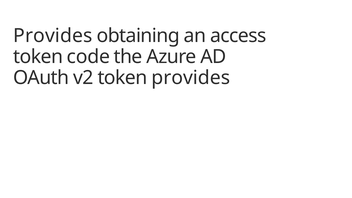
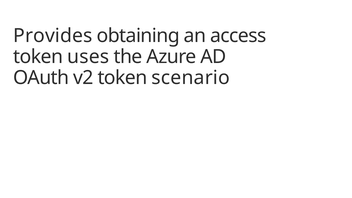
code: code -> uses
token provides: provides -> scenario
